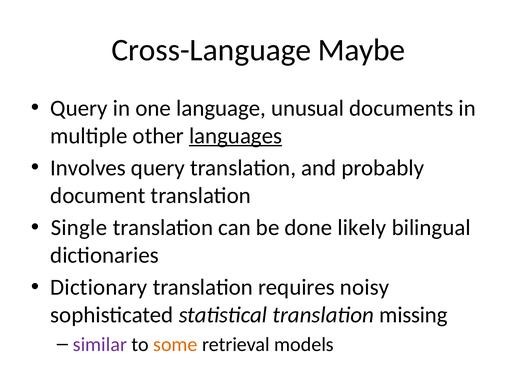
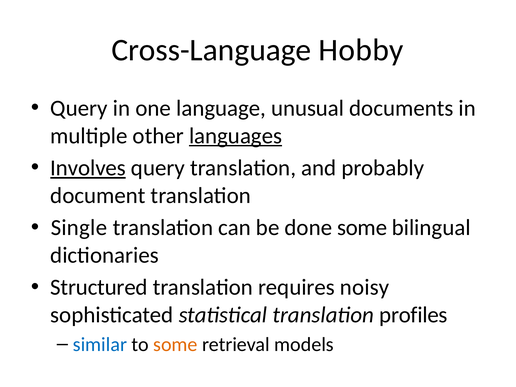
Maybe: Maybe -> Hobby
Involves underline: none -> present
done likely: likely -> some
Dictionary: Dictionary -> Structured
missing: missing -> profiles
similar colour: purple -> blue
